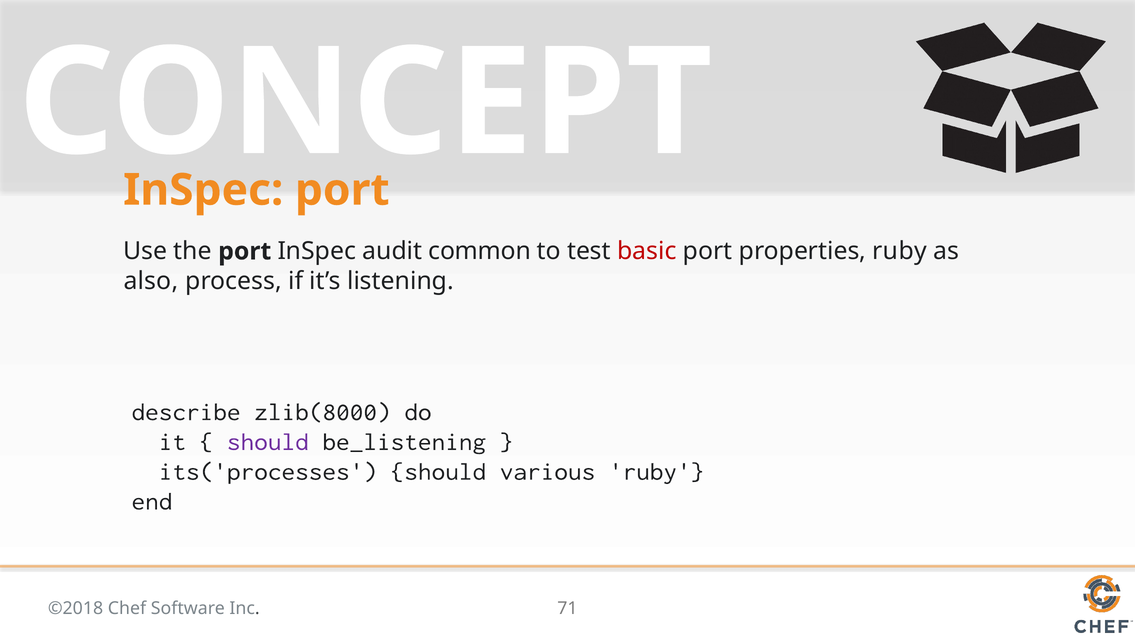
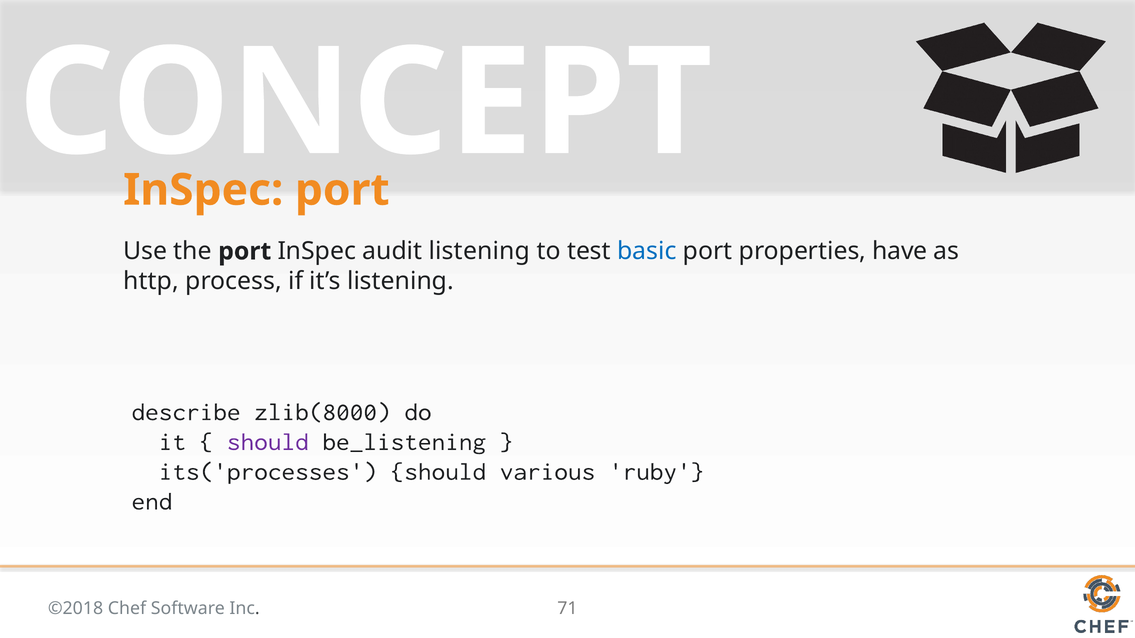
audit common: common -> listening
basic colour: red -> blue
properties ruby: ruby -> have
also: also -> http
